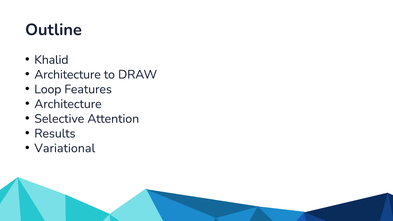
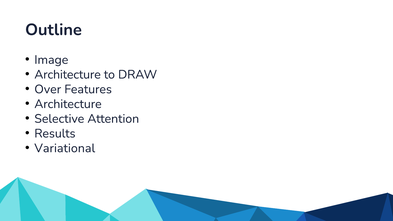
Khalid: Khalid -> Image
Loop: Loop -> Over
